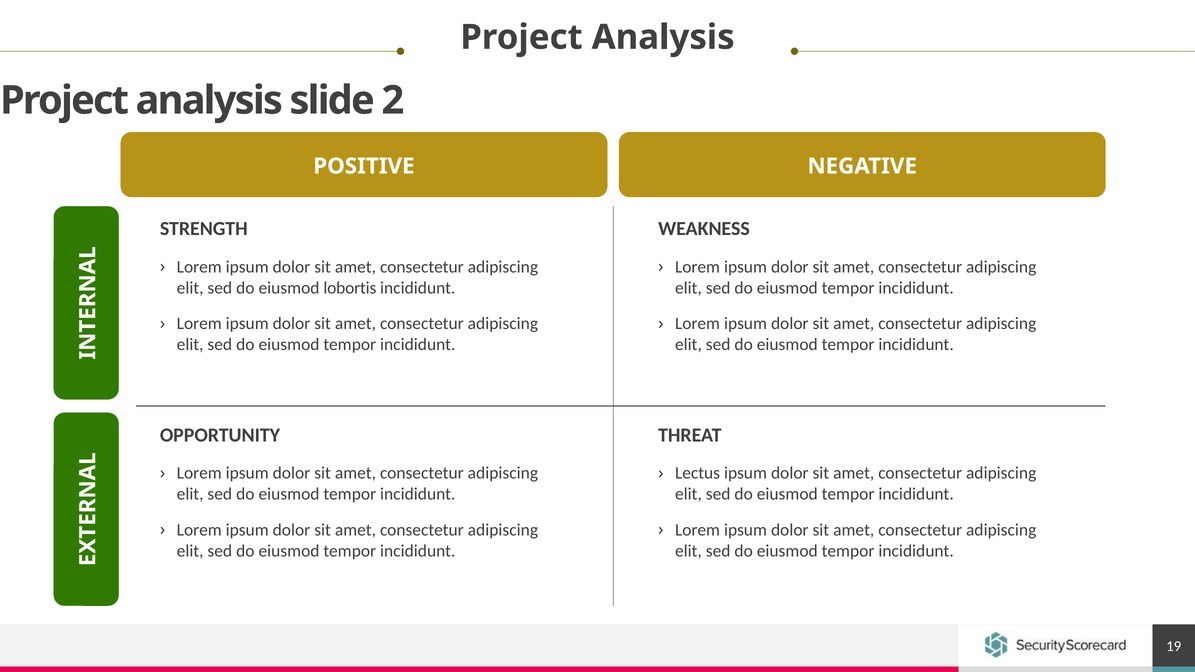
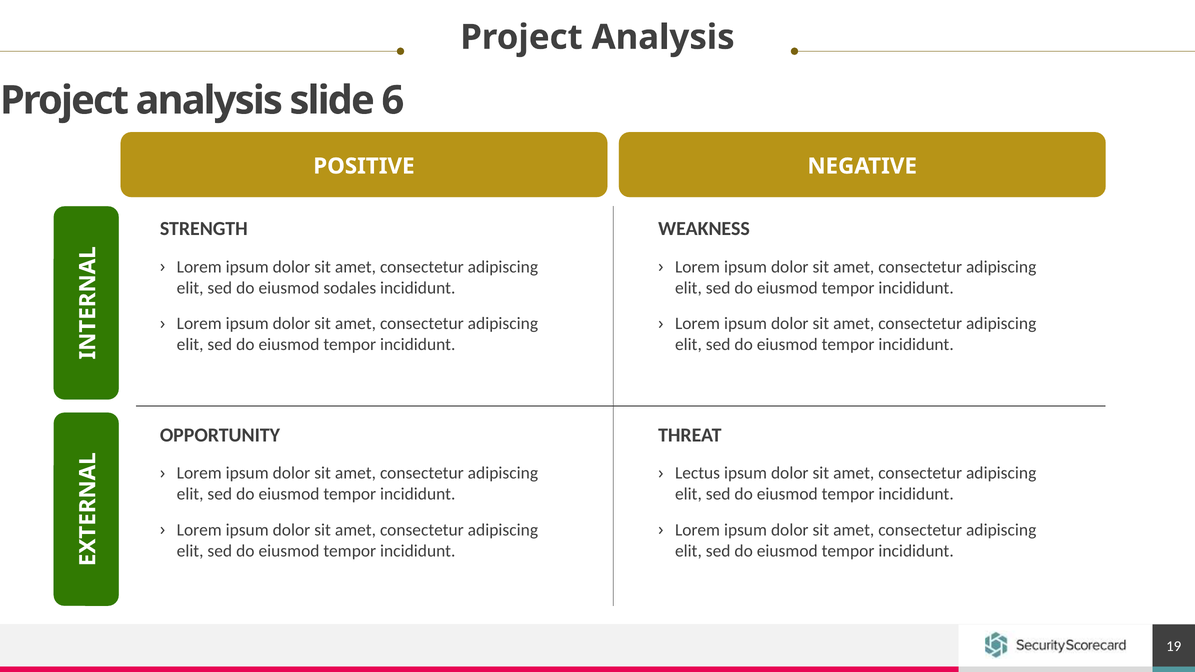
2: 2 -> 6
lobortis: lobortis -> sodales
